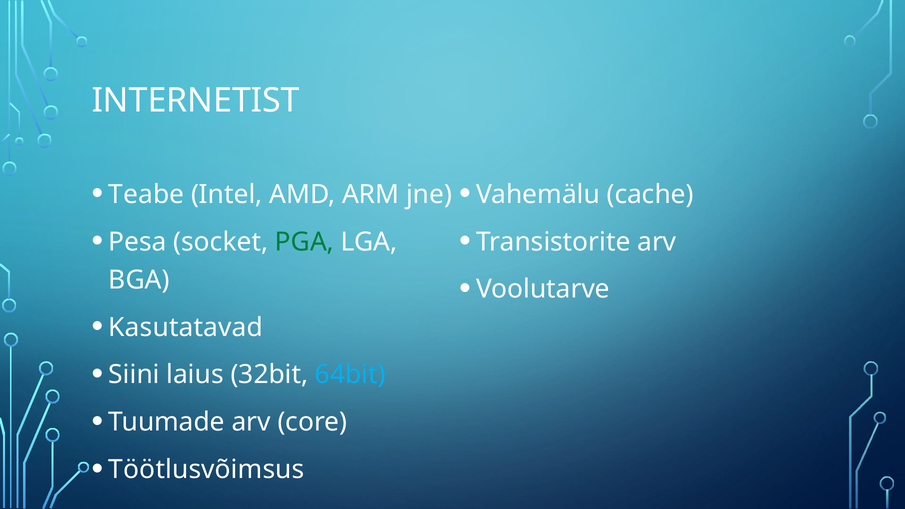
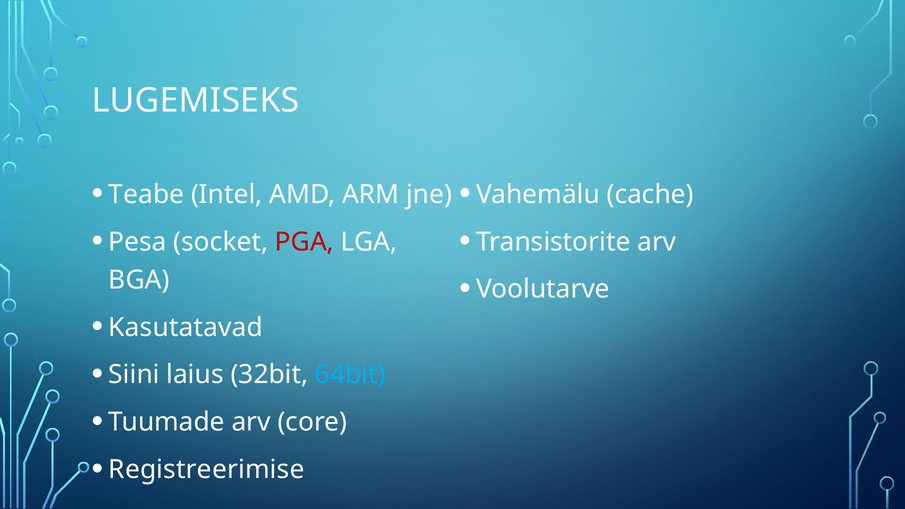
INTERNETIST: INTERNETIST -> LUGEMISEKS
PGA colour: green -> red
Töötlusvõimsus: Töötlusvõimsus -> Registreerimise
